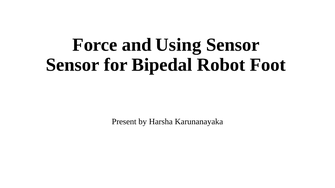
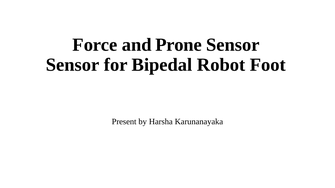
Using: Using -> Prone
